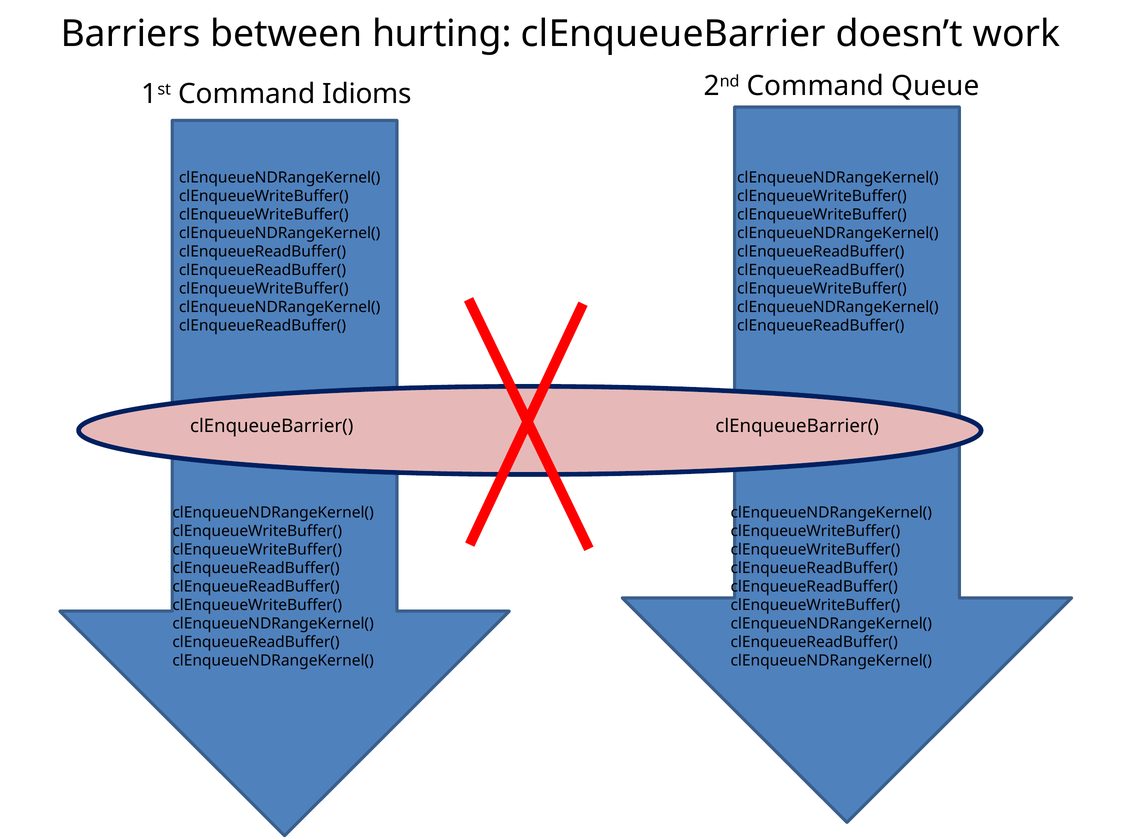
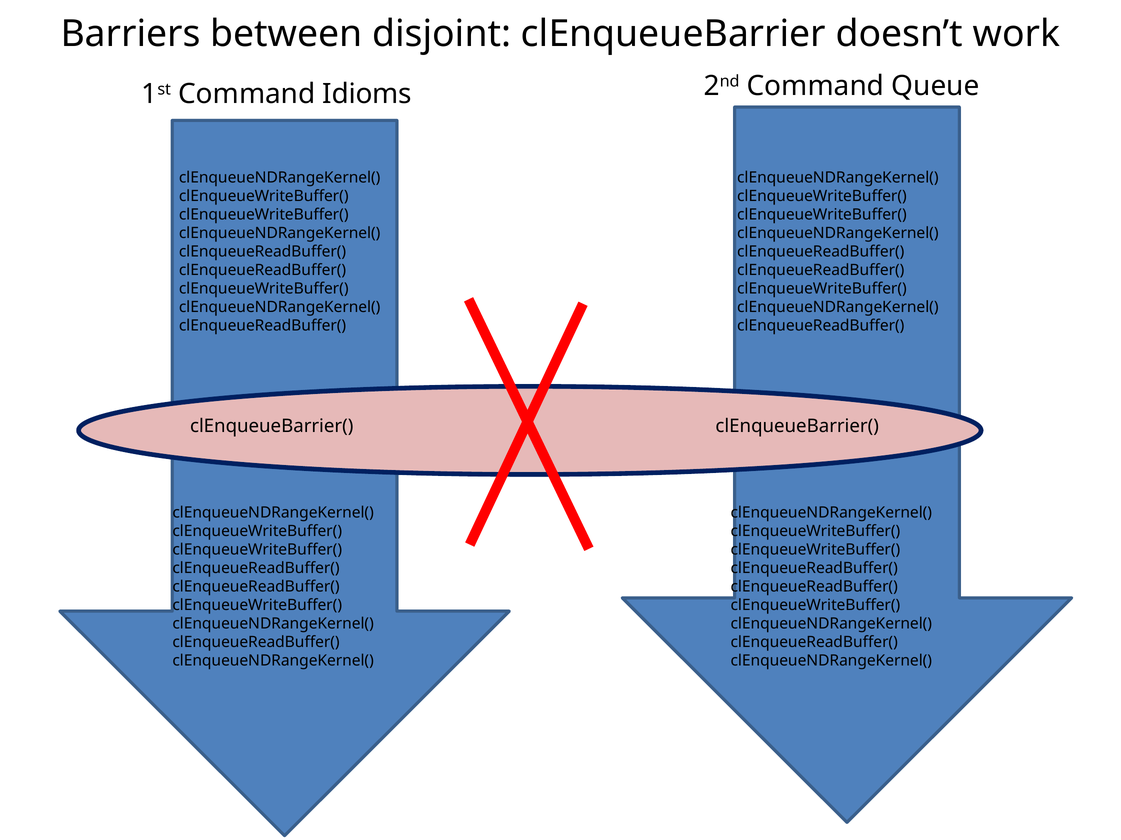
hurting: hurting -> disjoint
